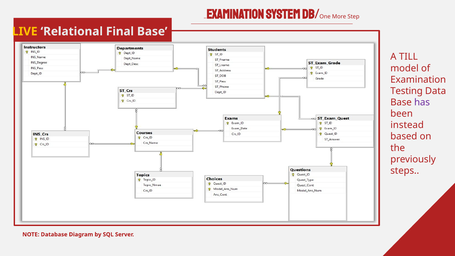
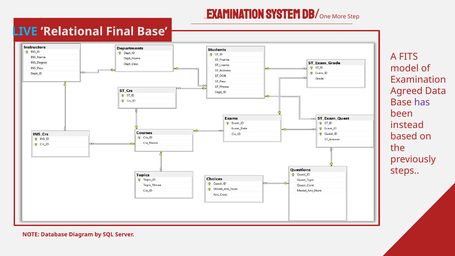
LIVE colour: yellow -> light blue
TILL: TILL -> FITS
Testing: Testing -> Agreed
